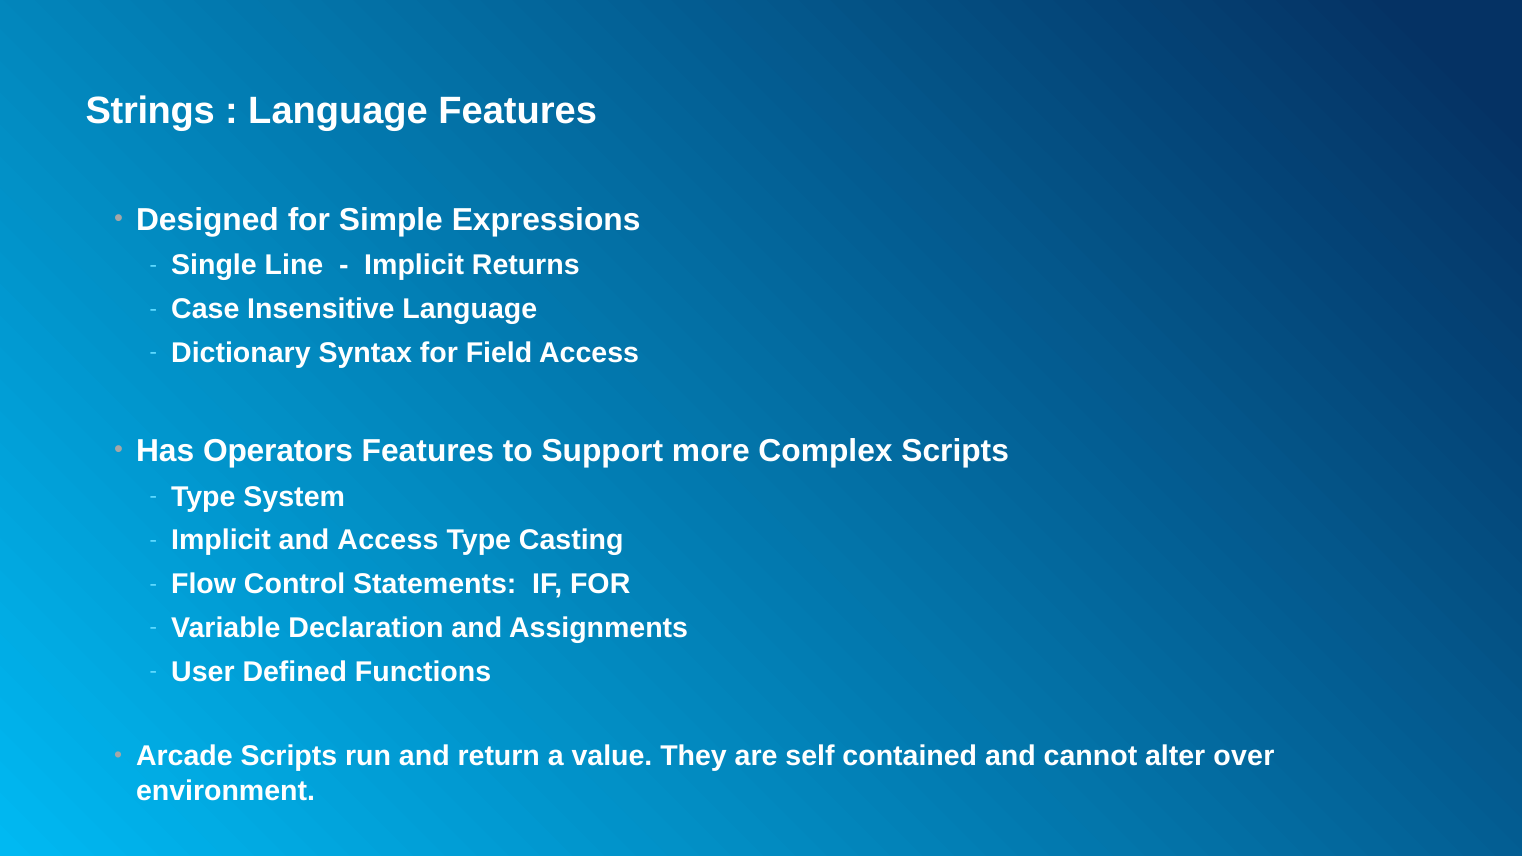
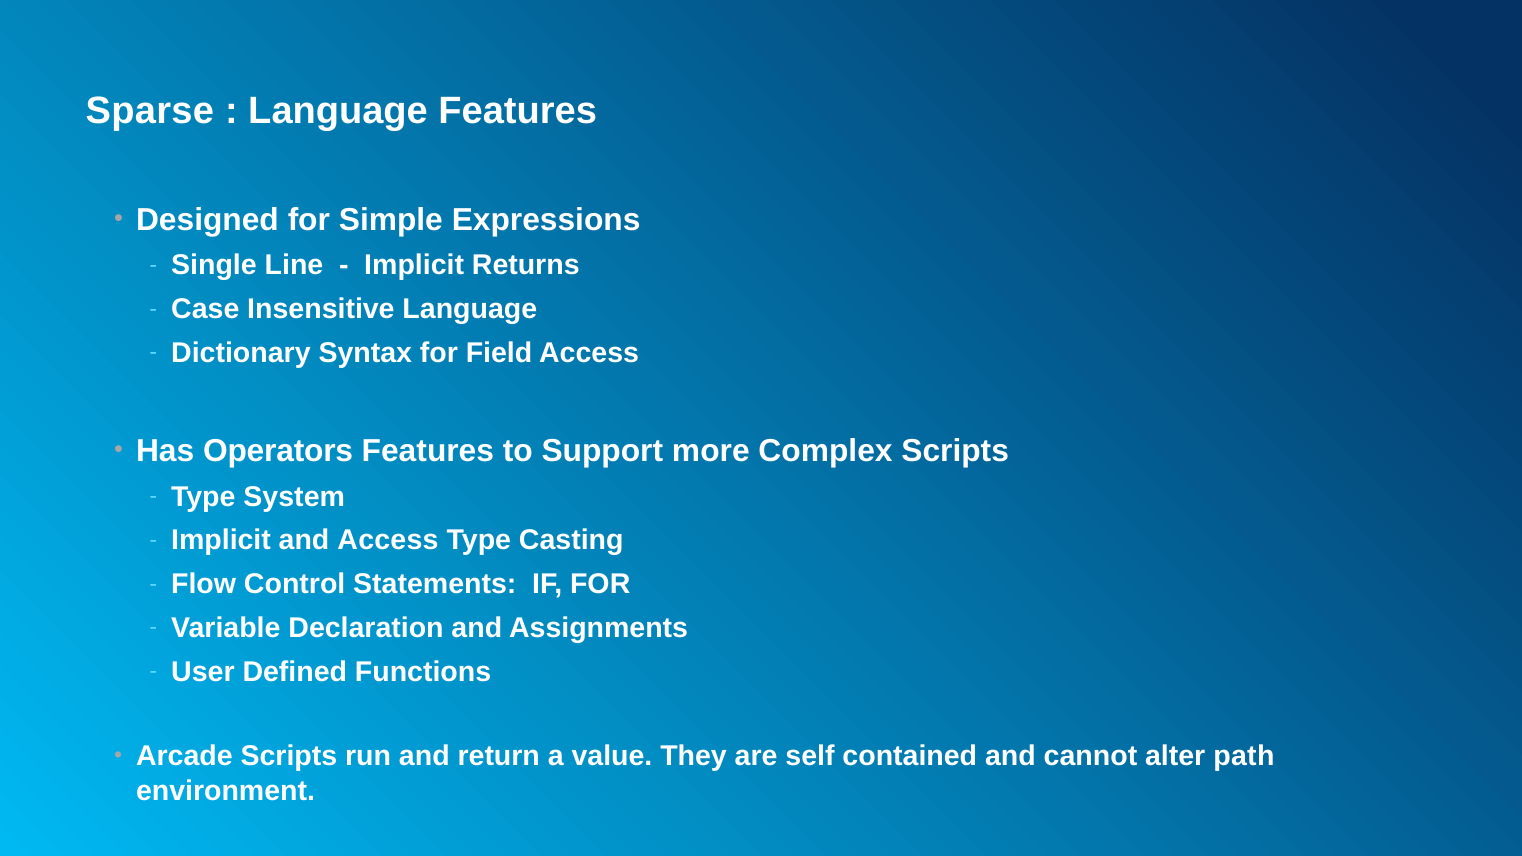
Strings: Strings -> Sparse
over: over -> path
